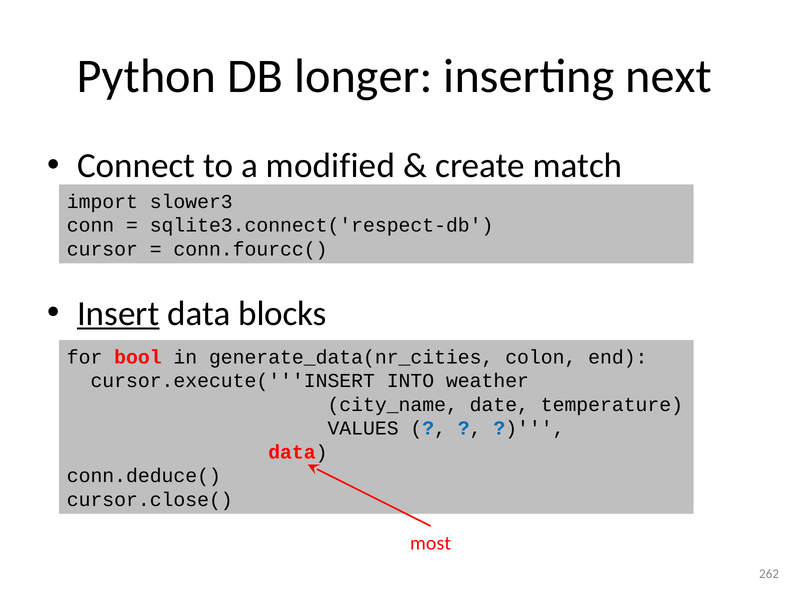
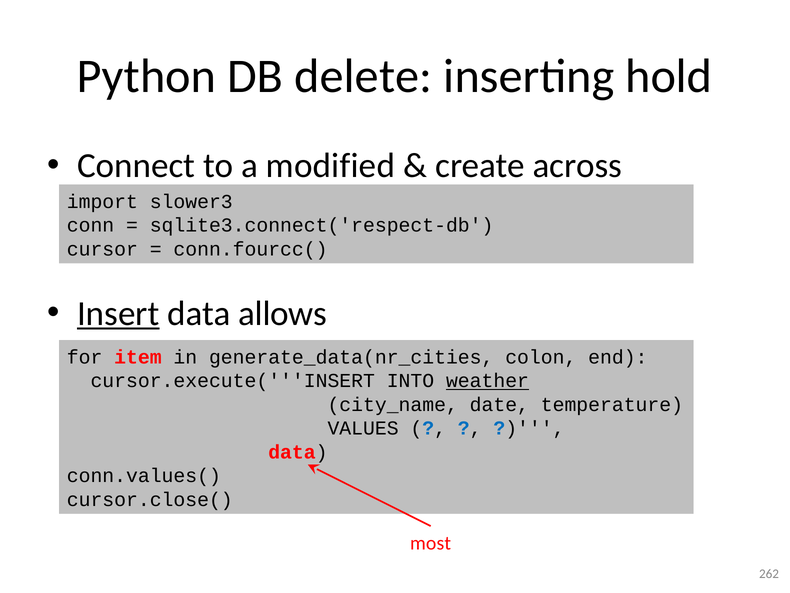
longer: longer -> delete
next: next -> hold
match: match -> across
blocks: blocks -> allows
bool: bool -> item
weather underline: none -> present
conn.deduce(: conn.deduce( -> conn.values(
